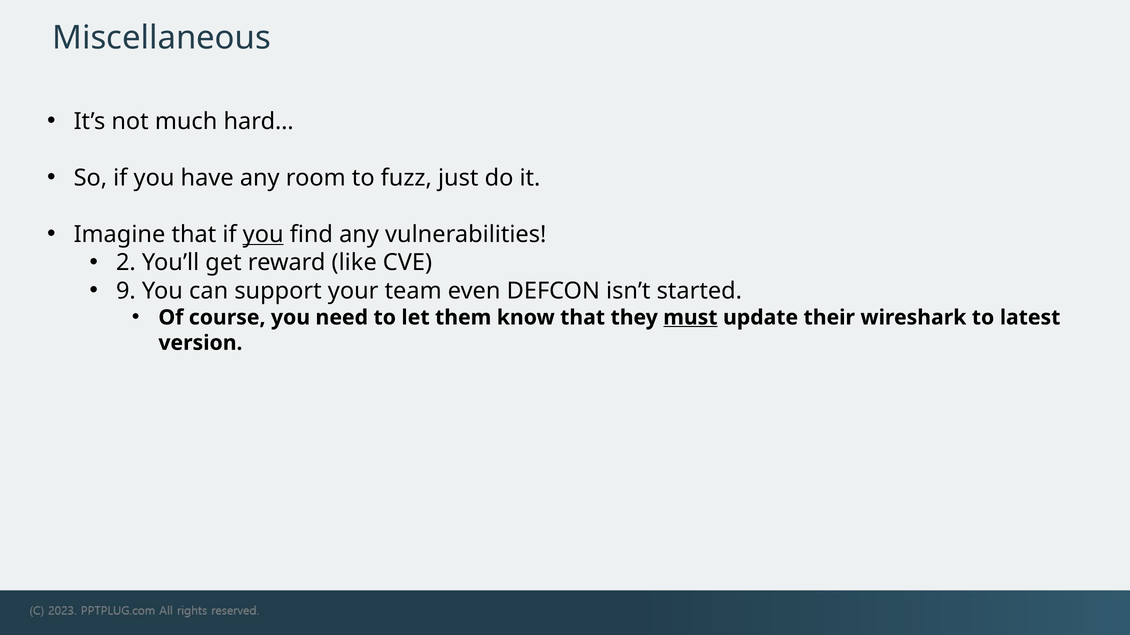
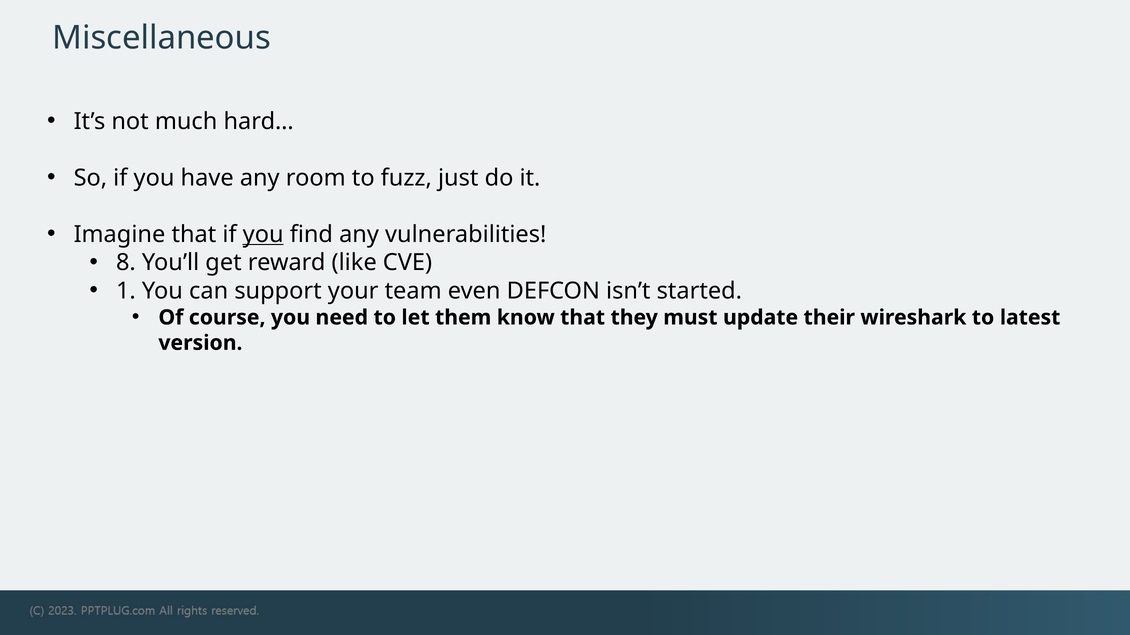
2: 2 -> 8
9: 9 -> 1
must underline: present -> none
